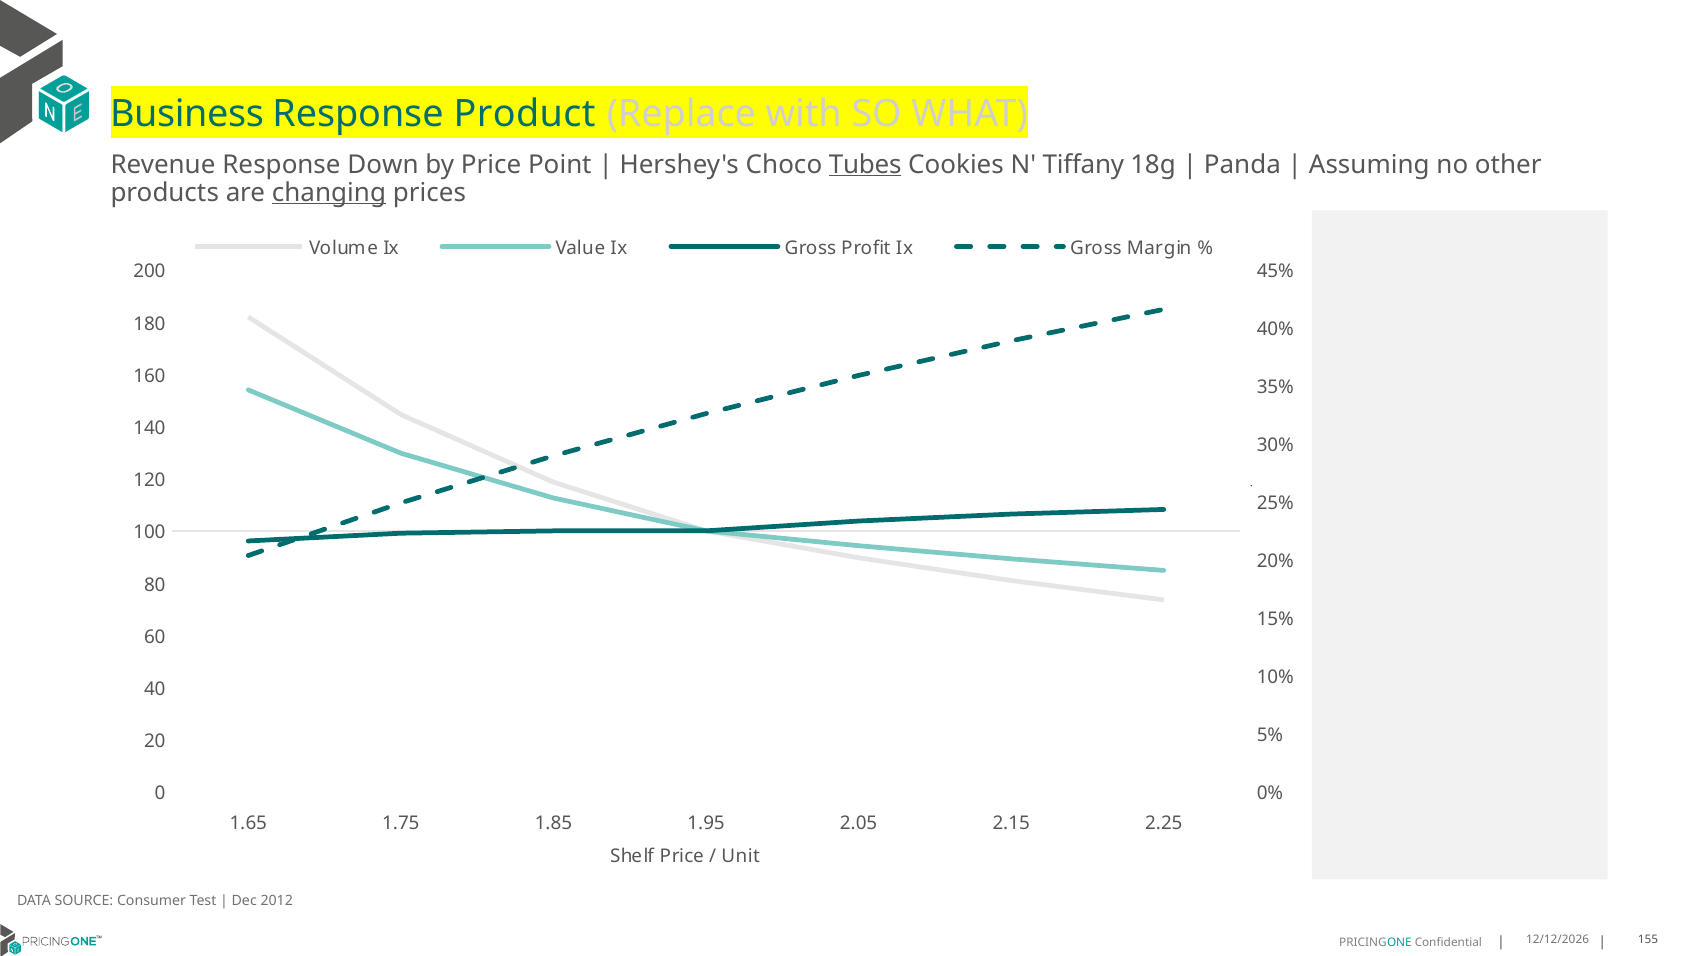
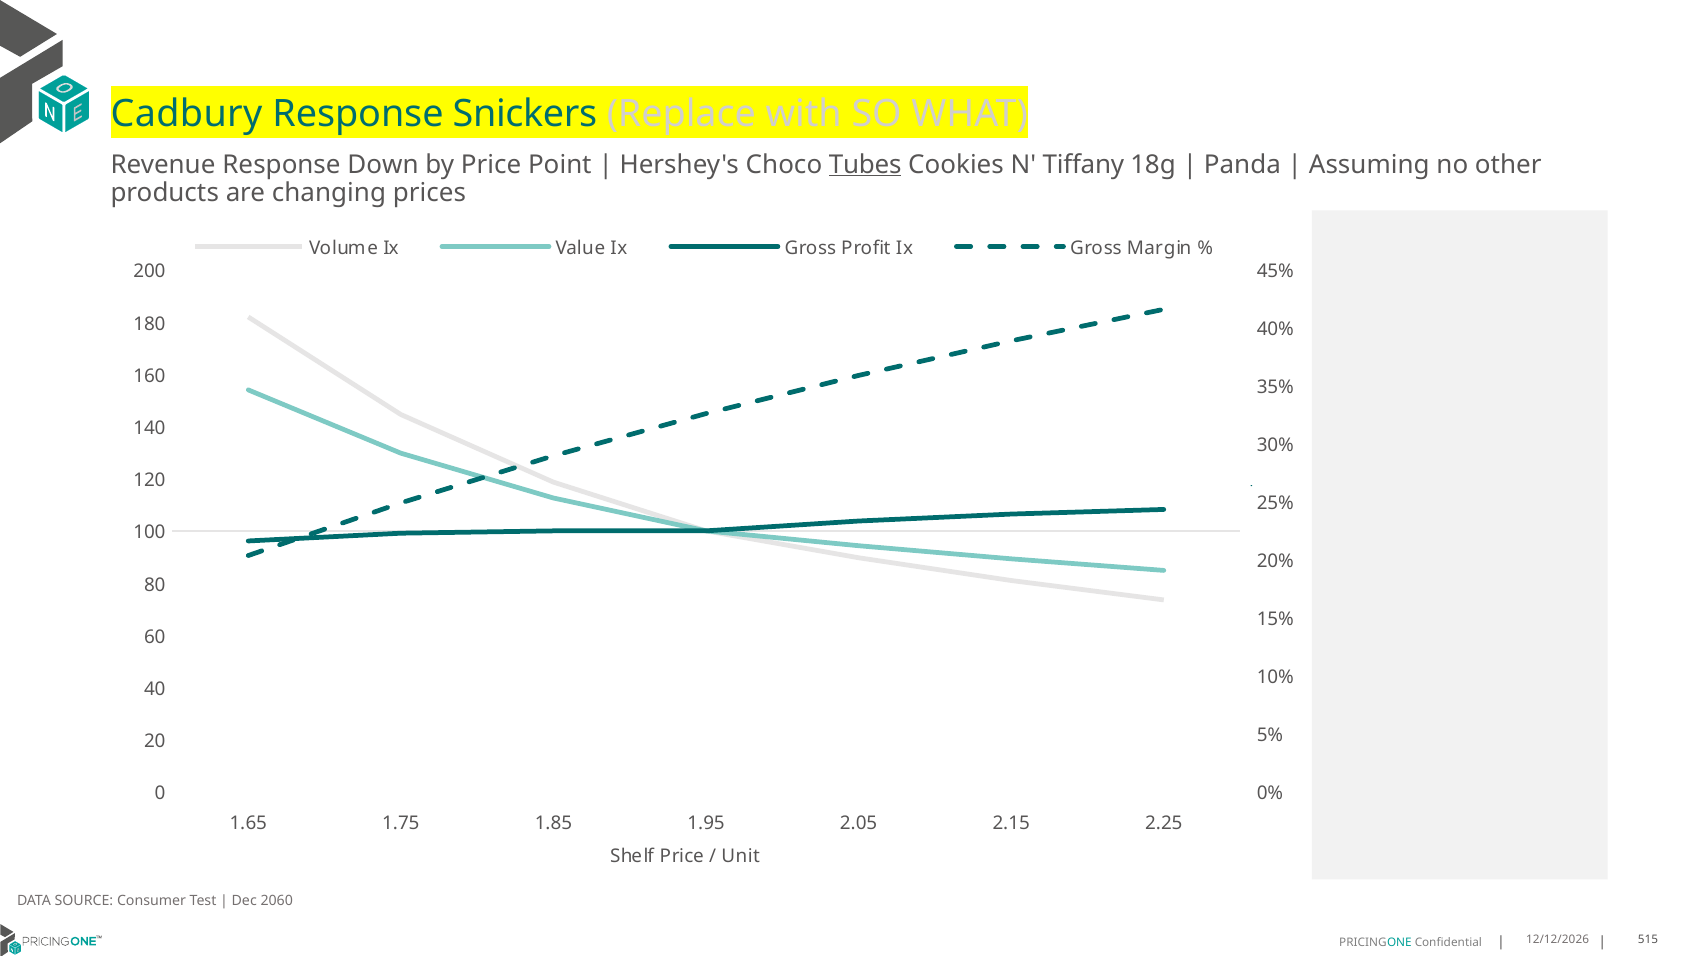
Business: Business -> Cadbury
Product: Product -> Snickers
changing underline: present -> none
2012: 2012 -> 2060
155: 155 -> 515
